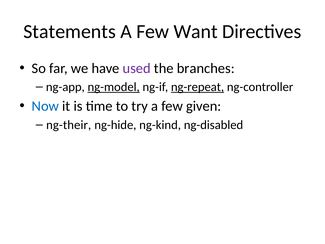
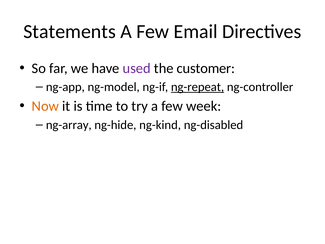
Want: Want -> Email
branches: branches -> customer
ng-model underline: present -> none
Now colour: blue -> orange
given: given -> week
ng-their: ng-their -> ng-array
